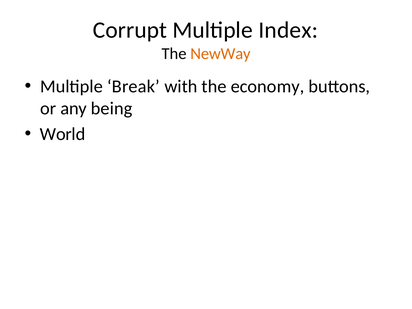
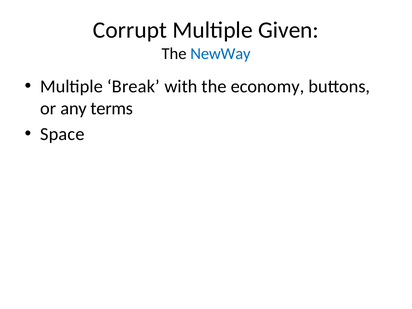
Index: Index -> Given
NewWay colour: orange -> blue
being: being -> terms
World: World -> Space
